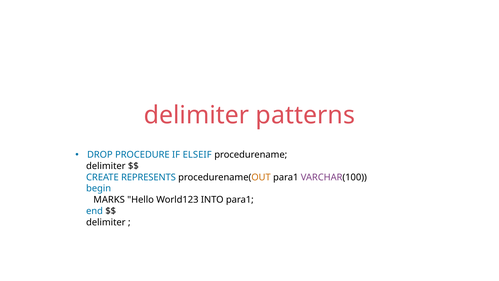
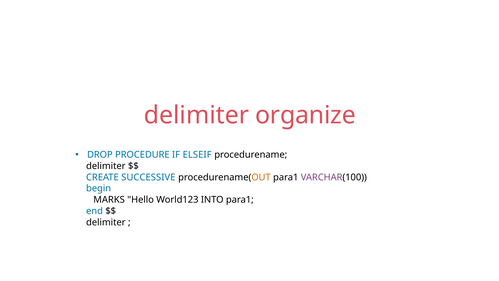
patterns: patterns -> organize
REPRESENTS: REPRESENTS -> SUCCESSIVE
